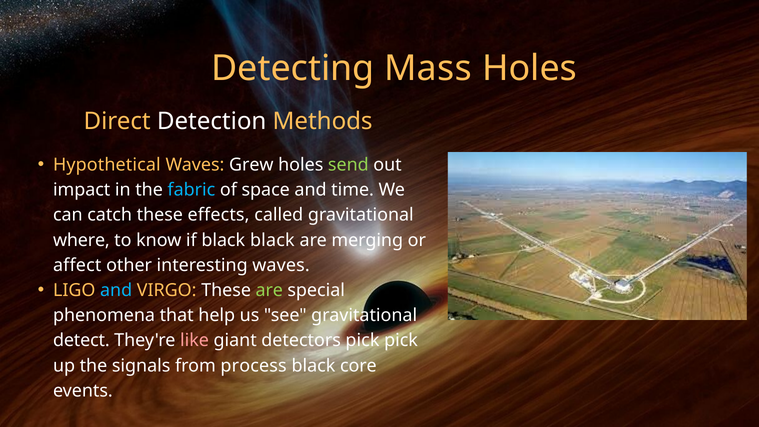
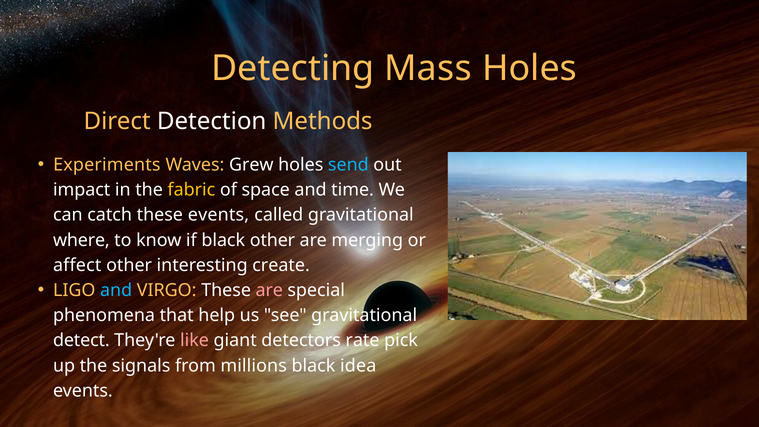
Hypothetical: Hypothetical -> Experiments
send colour: light green -> light blue
fabric colour: light blue -> yellow
these effects: effects -> events
black black: black -> other
interesting waves: waves -> create
are at (269, 290) colour: light green -> pink
detectors pick: pick -> rate
process: process -> millions
core: core -> idea
